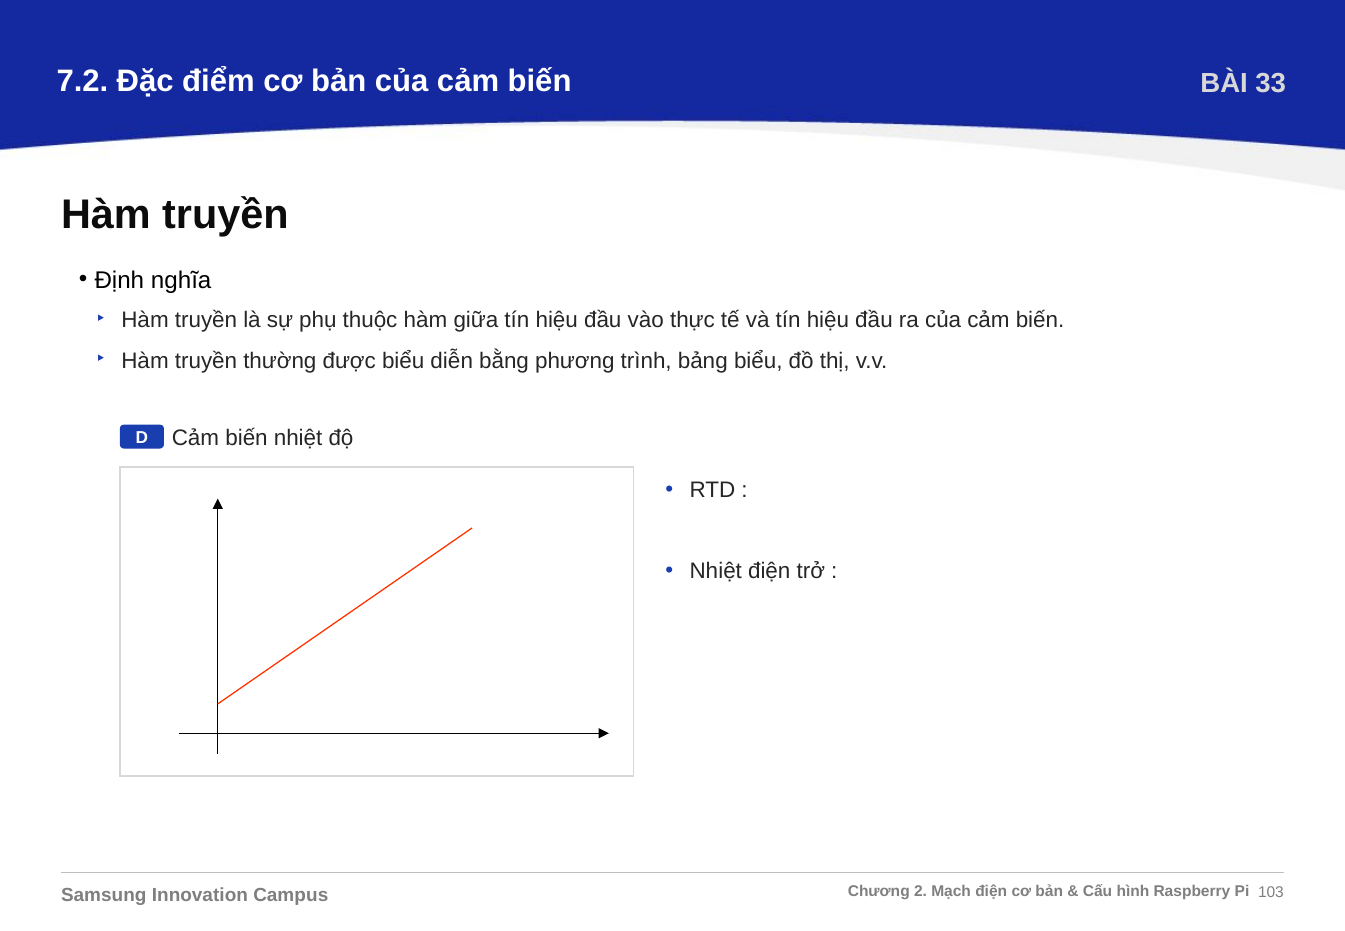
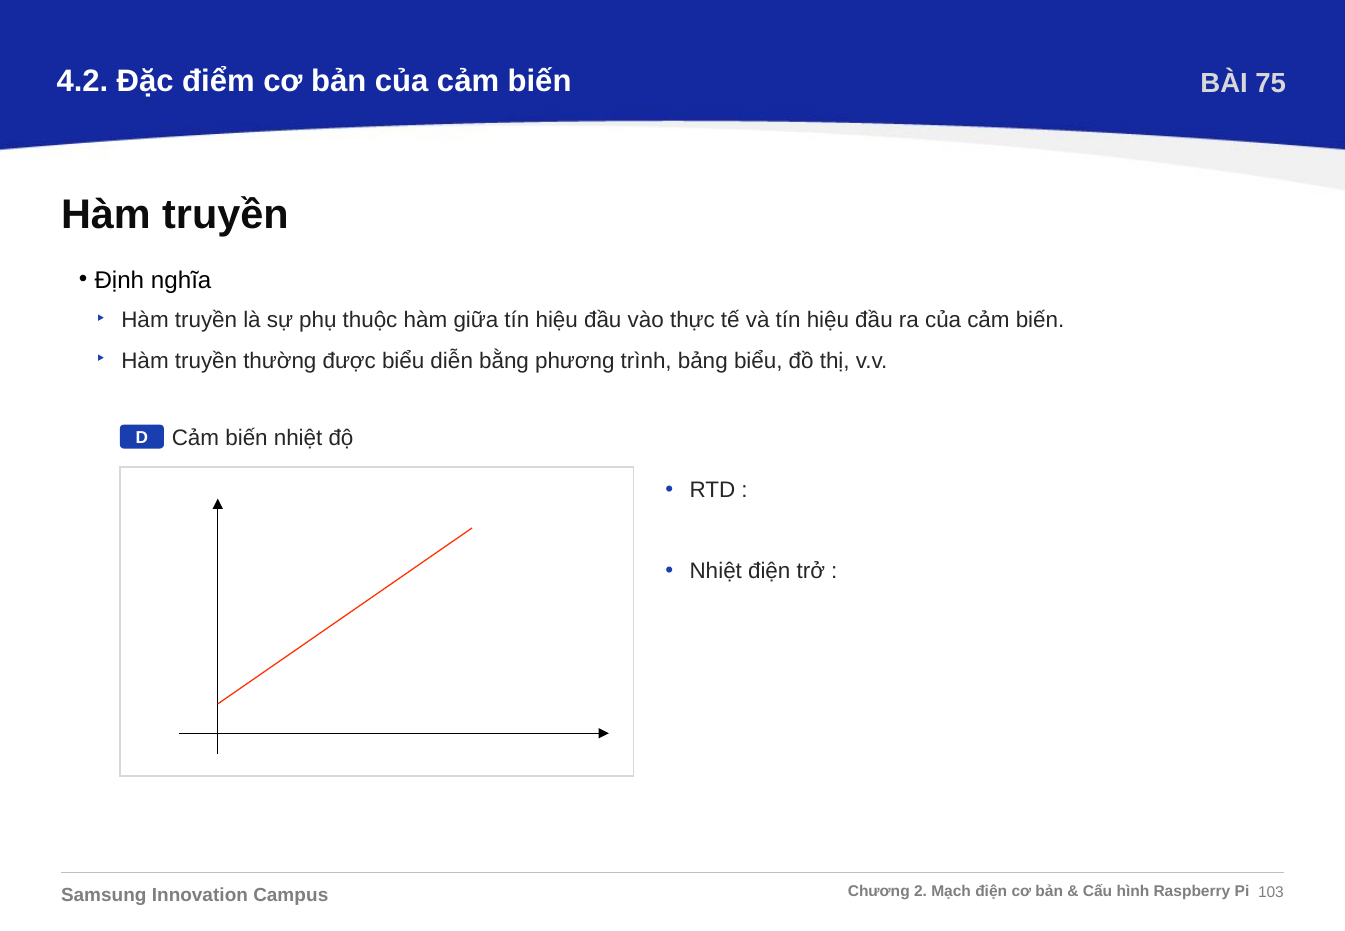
7.2: 7.2 -> 4.2
33: 33 -> 75
